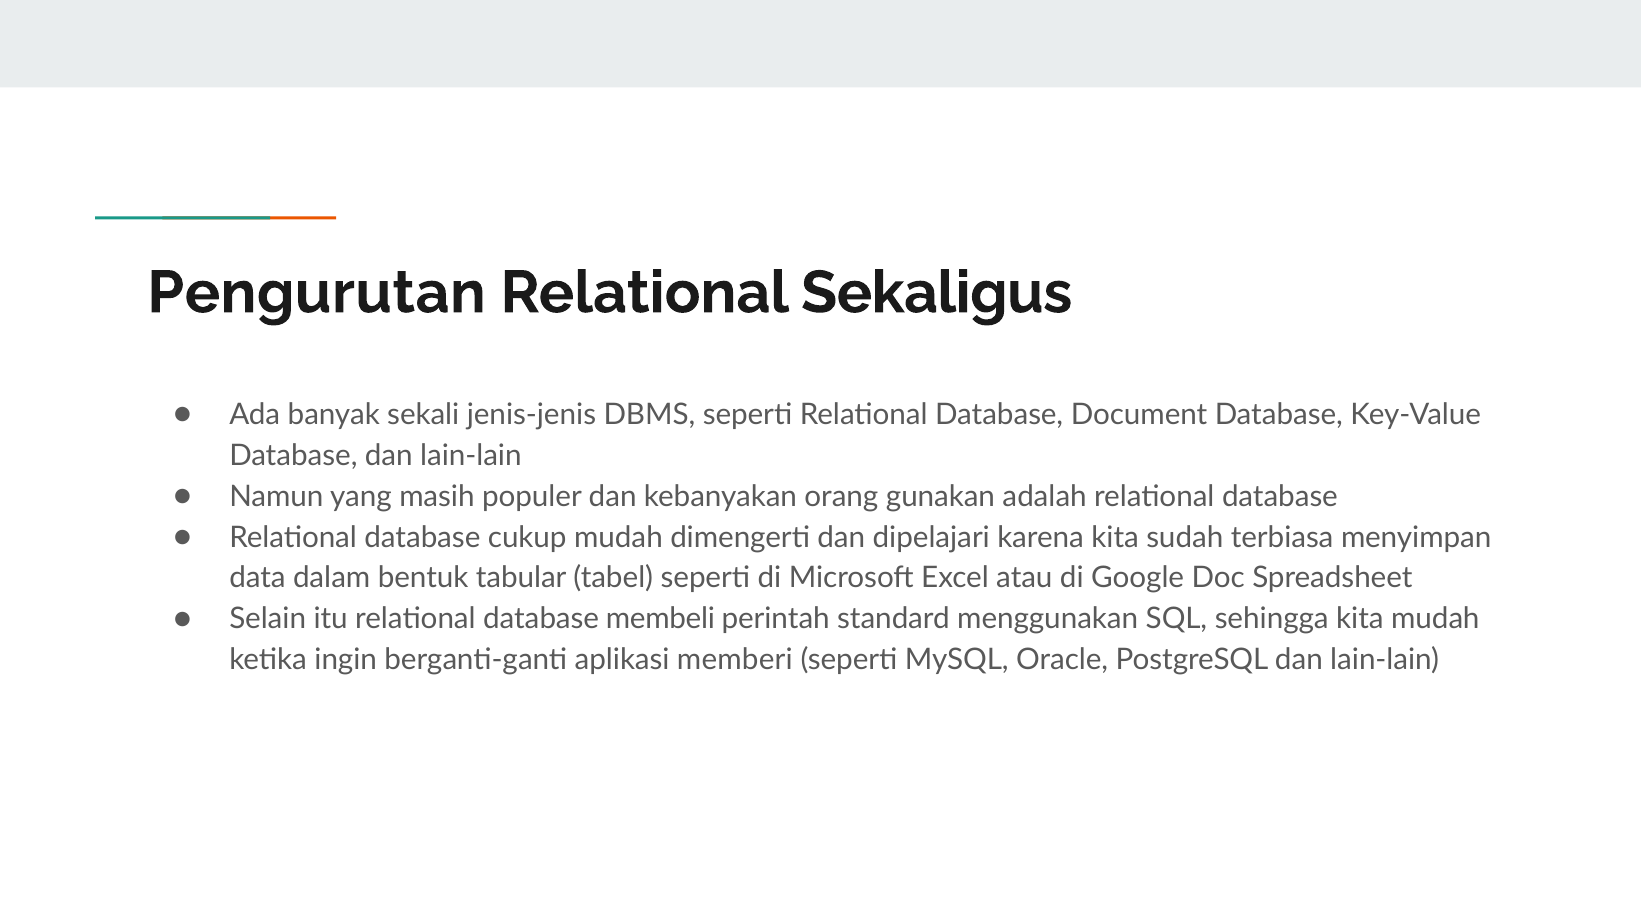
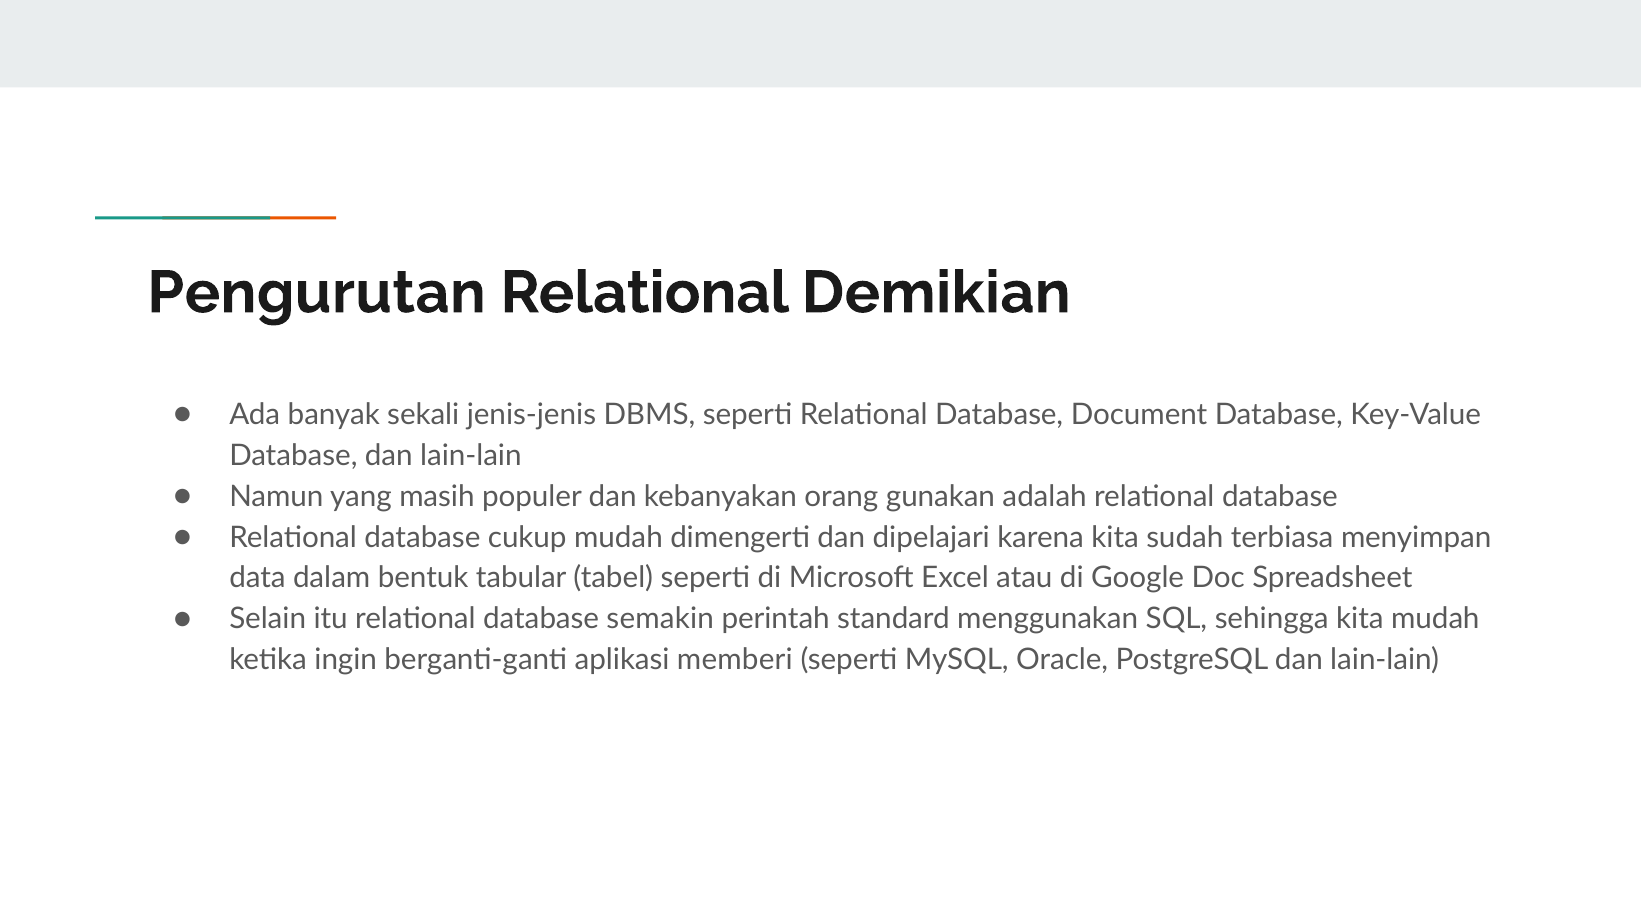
Sekaligus: Sekaligus -> Demikian
membeli: membeli -> semakin
